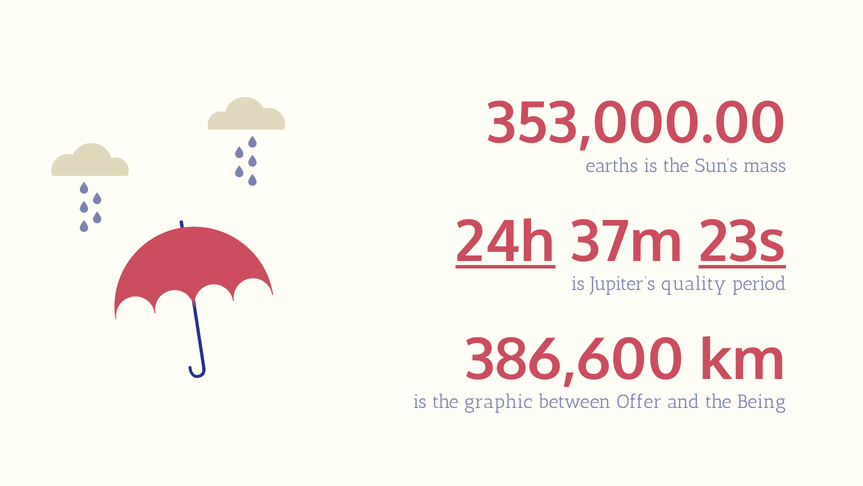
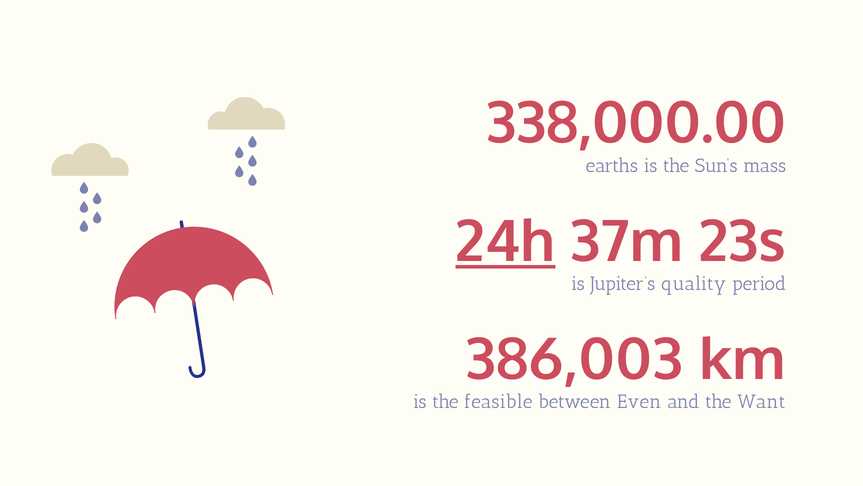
353,000.00: 353,000.00 -> 338,000.00
23s underline: present -> none
386,600: 386,600 -> 386,003
graphic: graphic -> feasible
Offer: Offer -> Even
Being: Being -> Want
